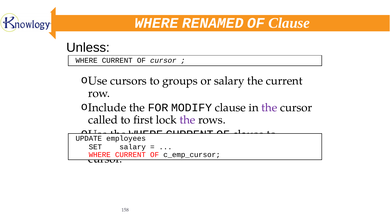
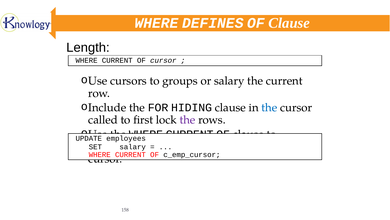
RENAMED: RENAMED -> DEFINES
Unless: Unless -> Length
MODIFY: MODIFY -> HIDING
the at (269, 107) colour: purple -> blue
